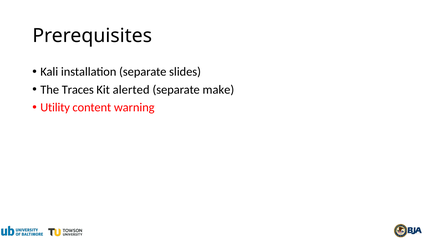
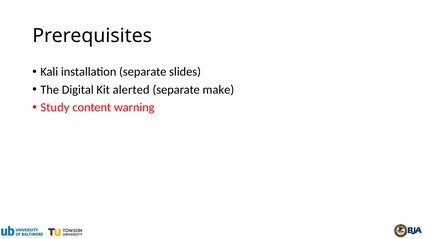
Traces: Traces -> Digital
Utility: Utility -> Study
